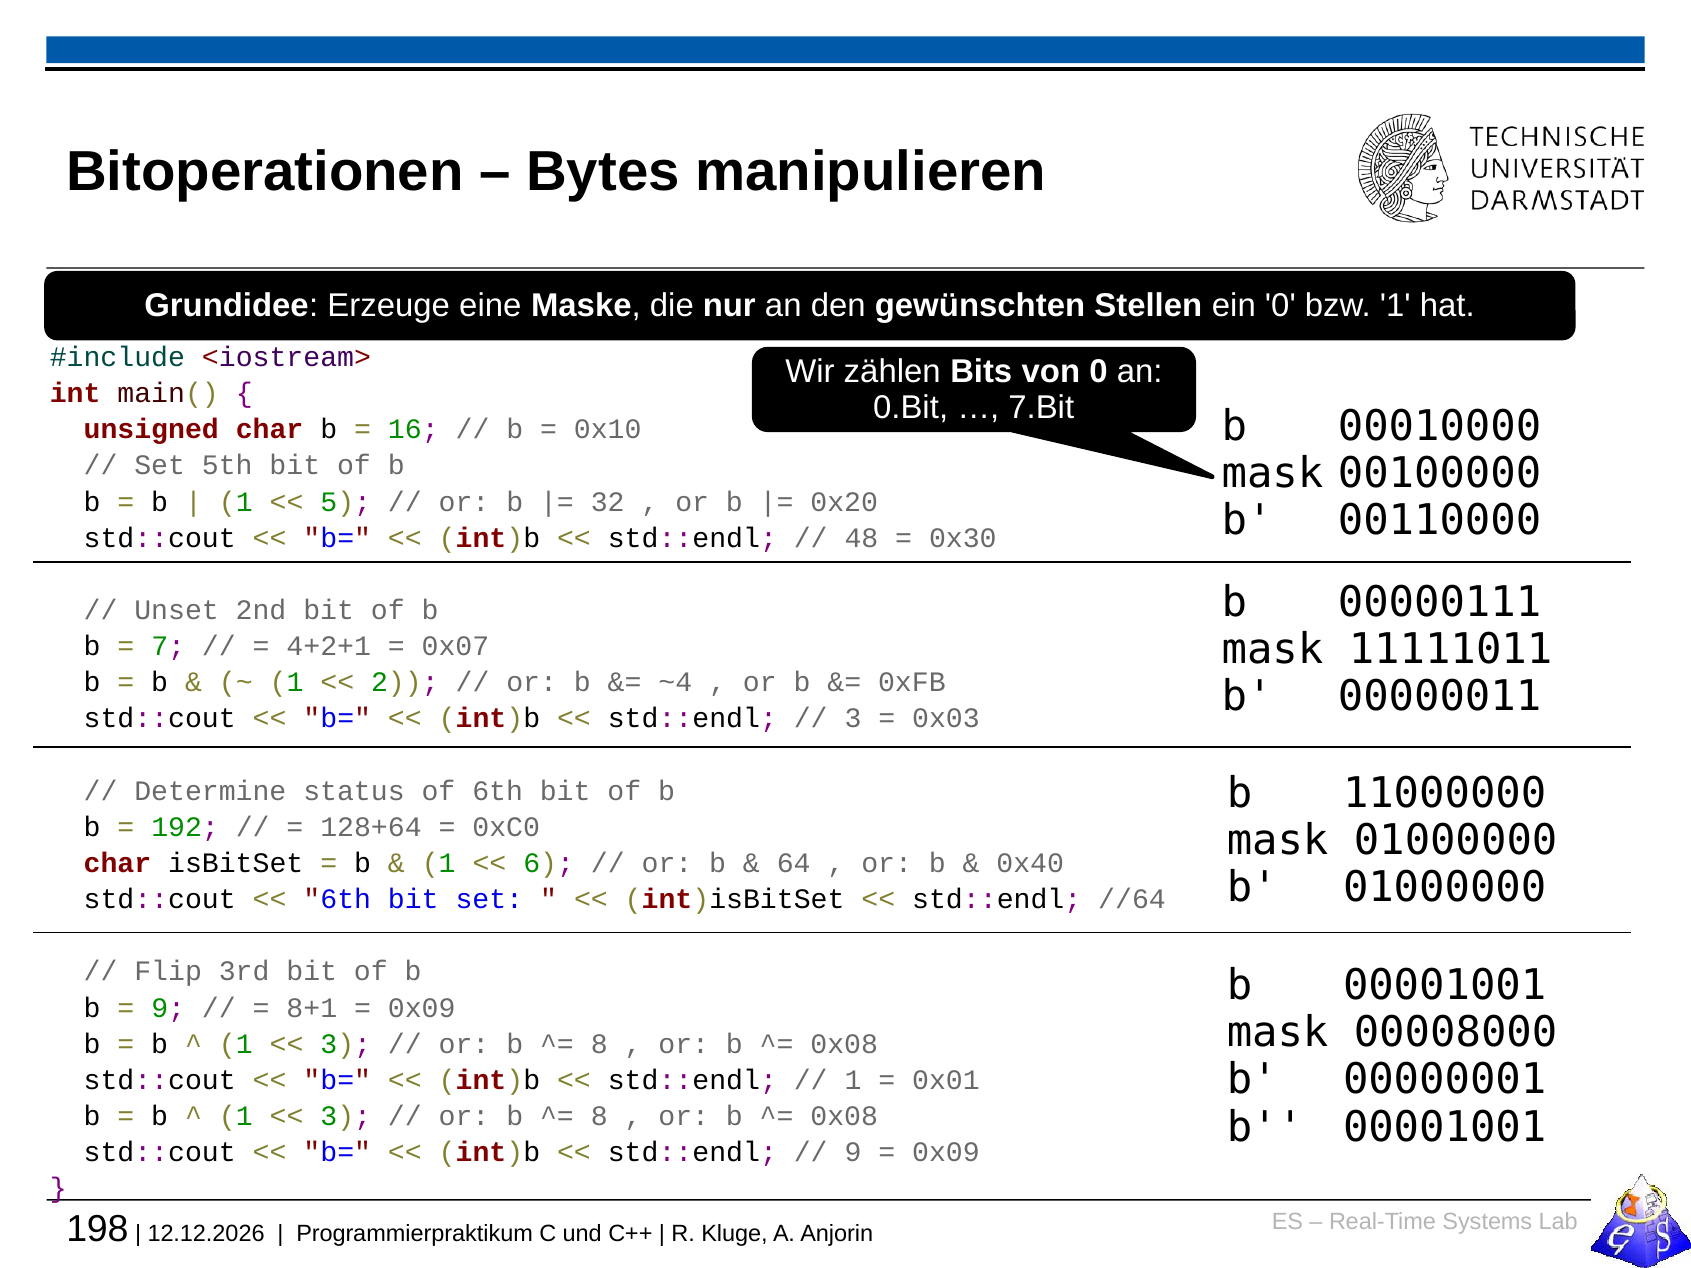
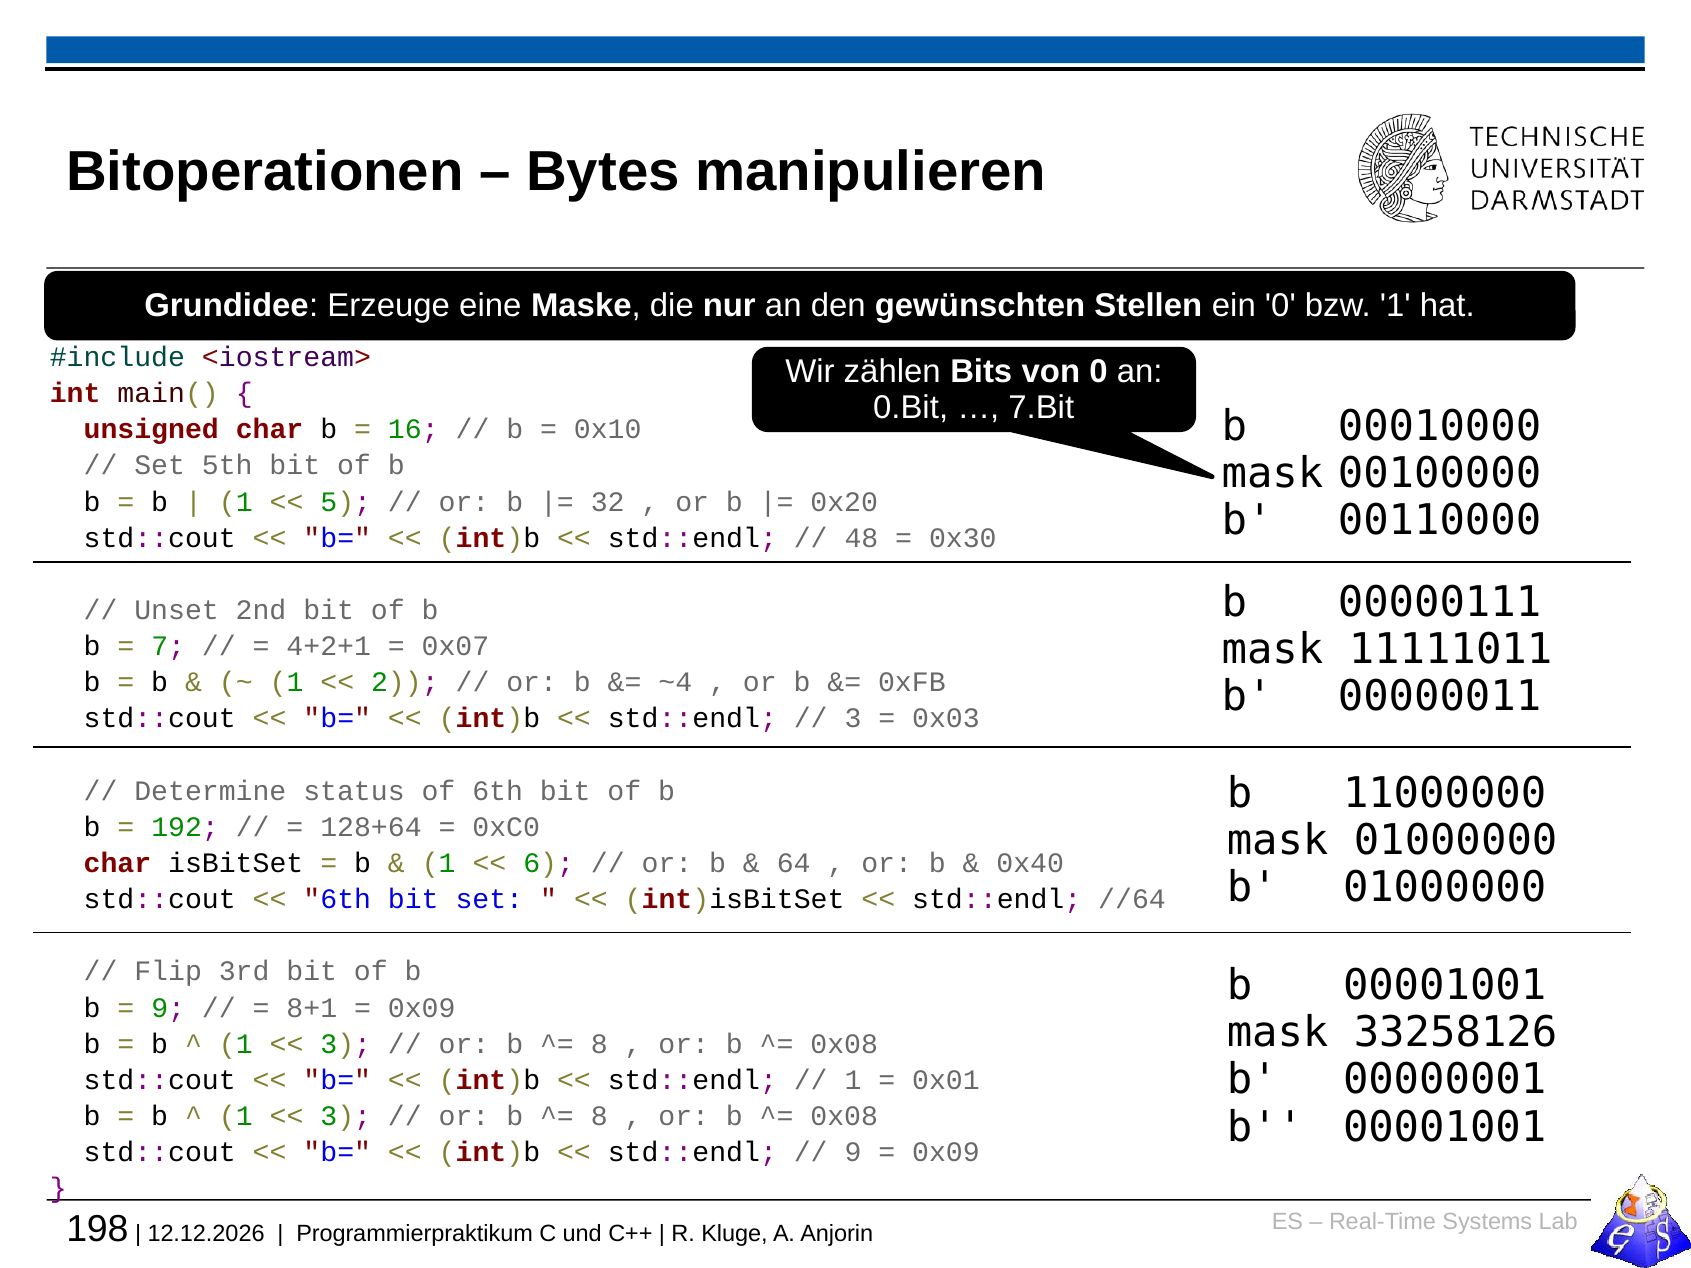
00008000: 00008000 -> 33258126
